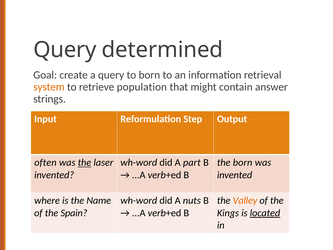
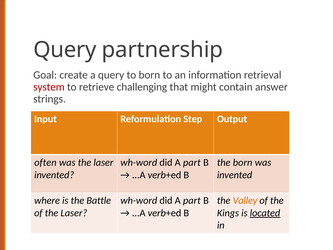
determined: determined -> partnership
system colour: orange -> red
population: population -> challenging
the at (85, 162) underline: present -> none
Name: Name -> Battle
nuts at (192, 200): nuts -> part
of the Spain: Spain -> Laser
